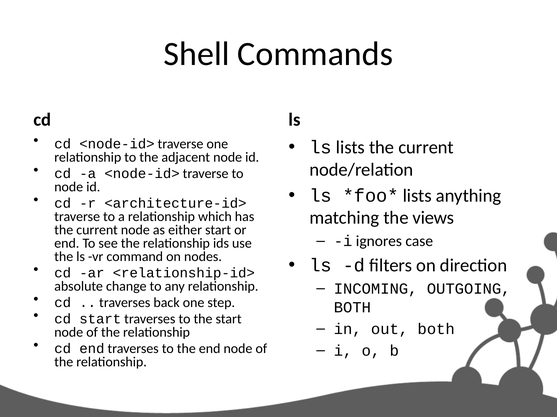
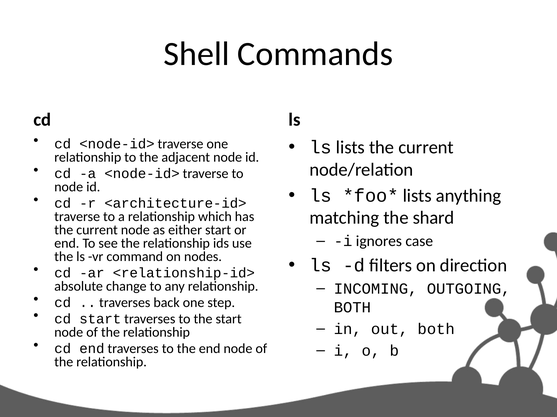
views: views -> shard
